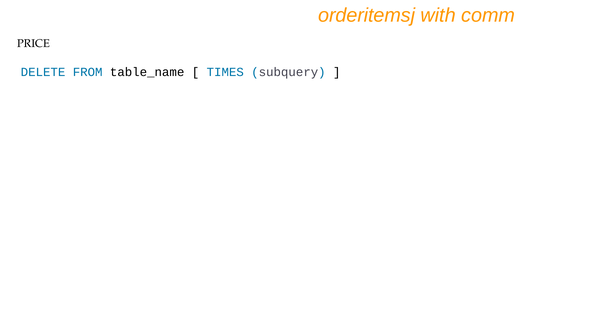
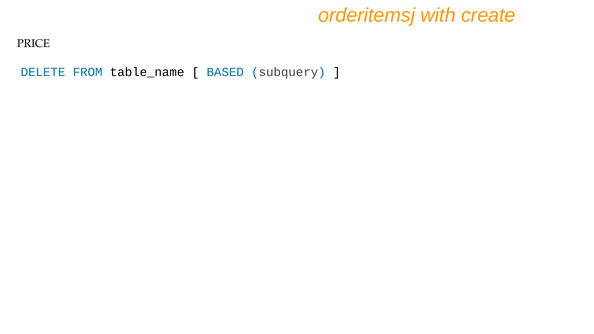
comm: comm -> create
TIMES: TIMES -> BASED
